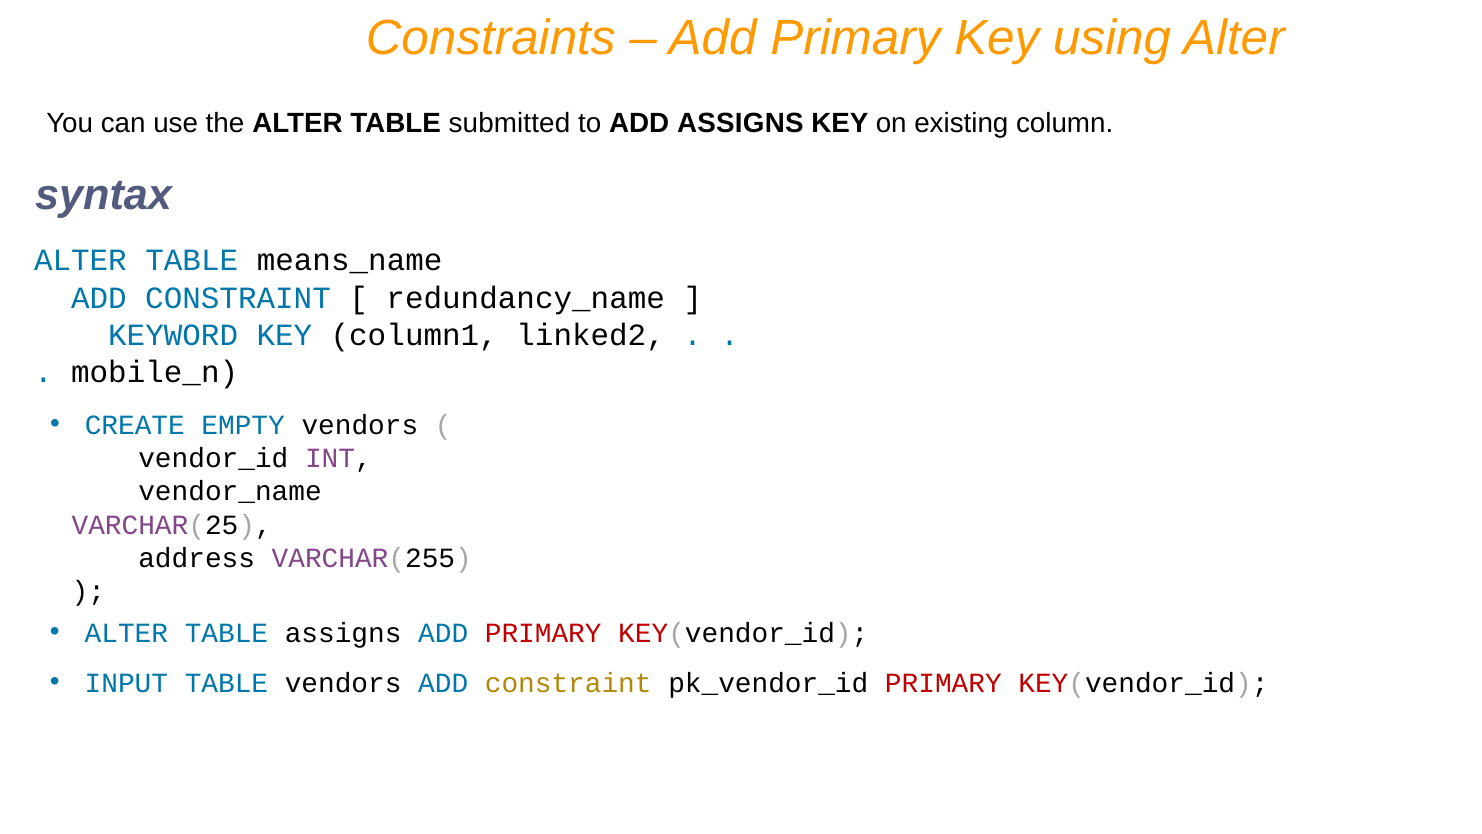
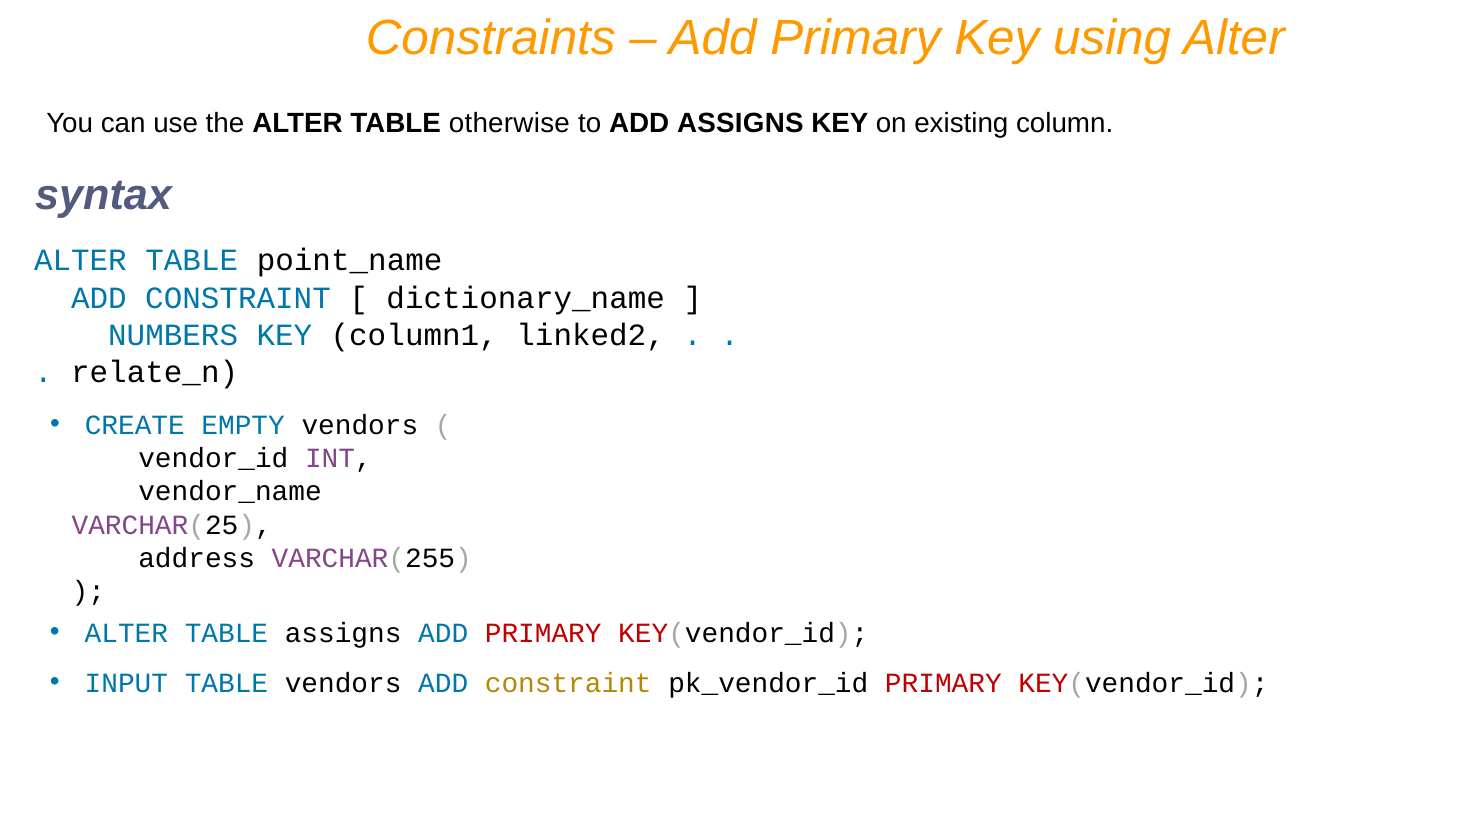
submitted: submitted -> otherwise
means_name: means_name -> point_name
redundancy_name: redundancy_name -> dictionary_name
KEYWORD: KEYWORD -> NUMBERS
mobile_n: mobile_n -> relate_n
